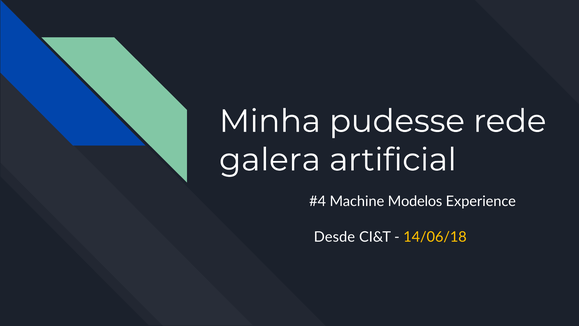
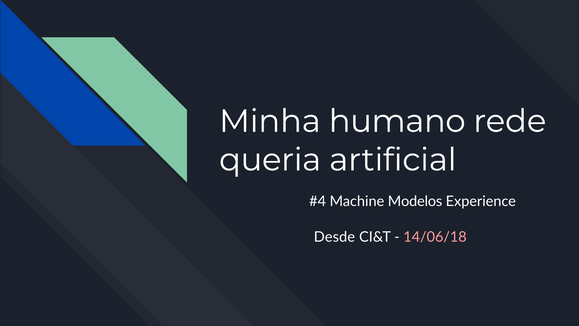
pudesse: pudesse -> humano
galera: galera -> queria
14/06/18 colour: yellow -> pink
